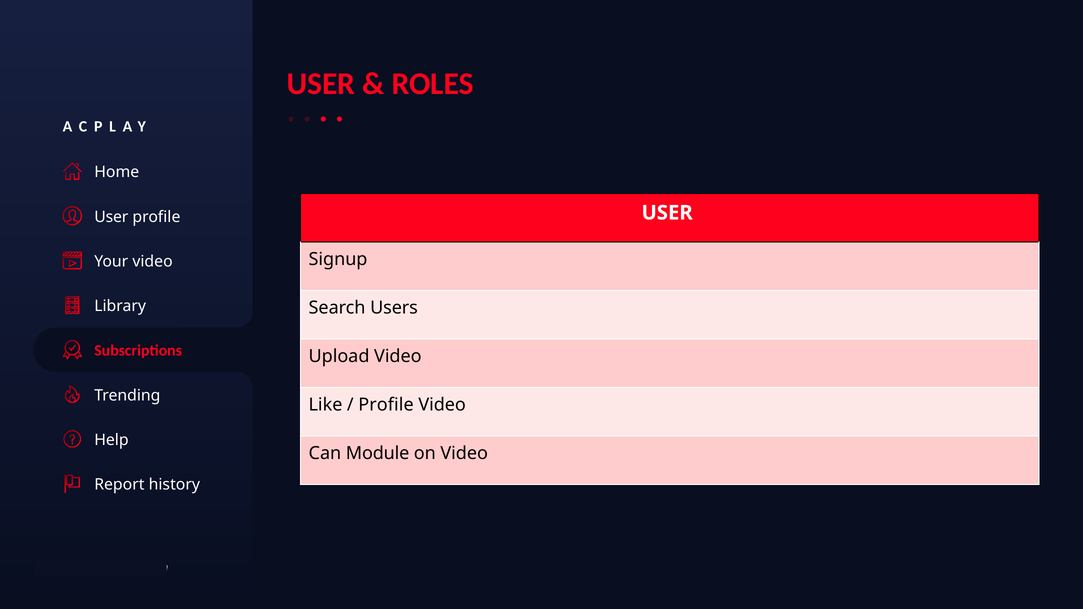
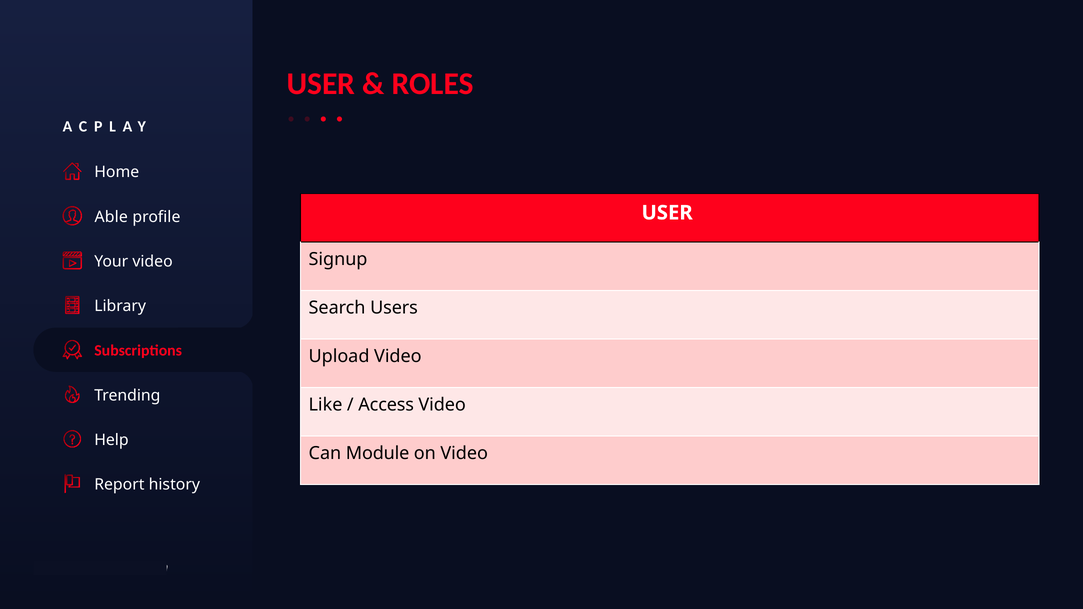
User at (111, 217): User -> Able
Profile at (386, 405): Profile -> Access
